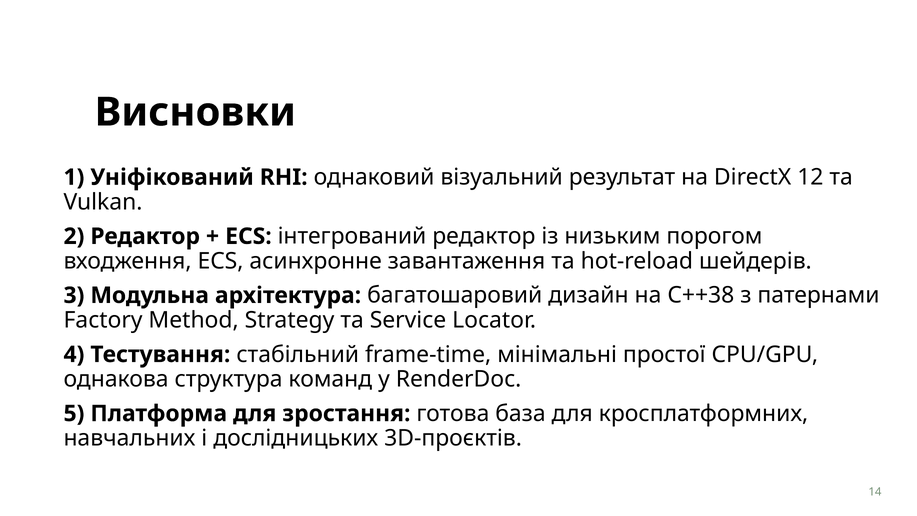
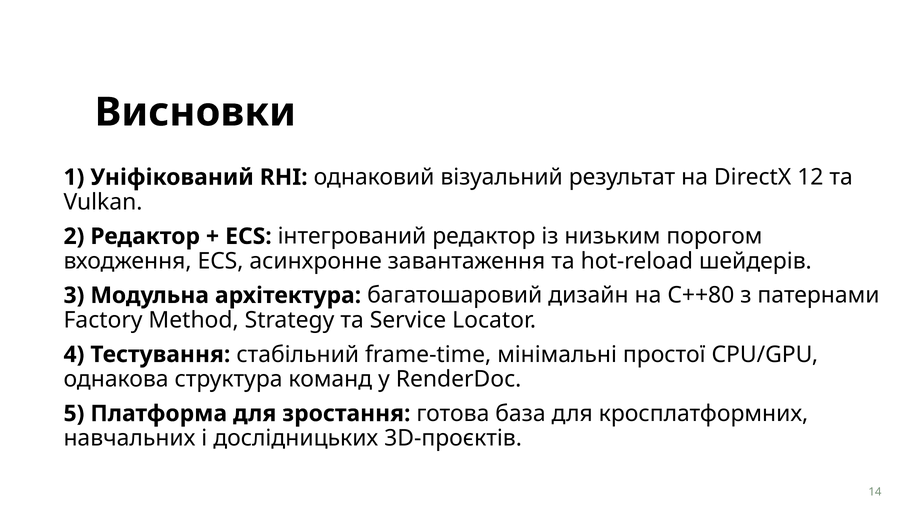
C++38: C++38 -> C++80
